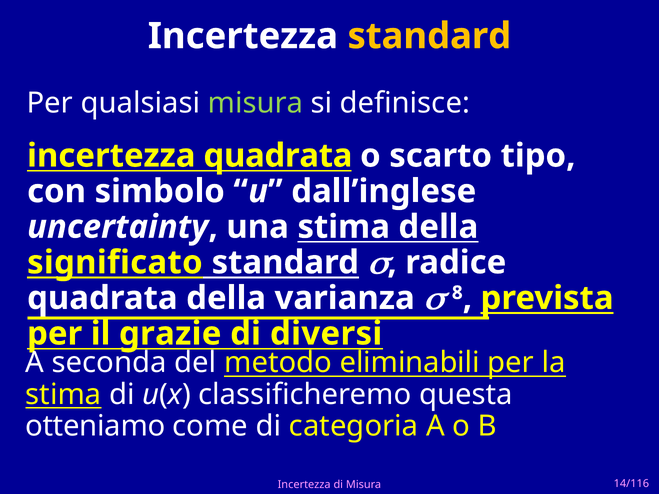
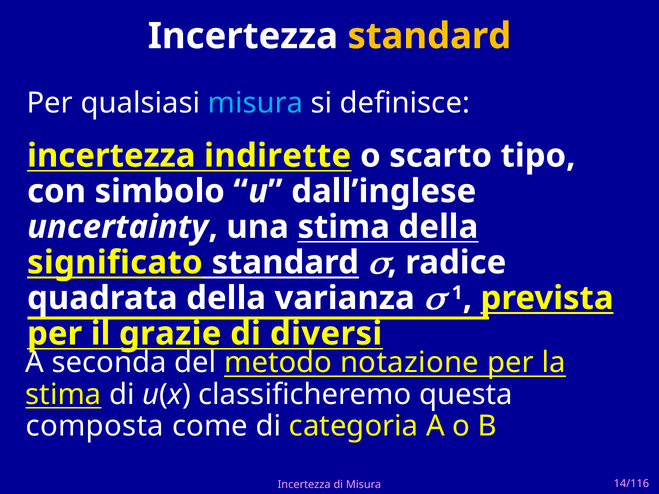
misura at (255, 103) colour: light green -> light blue
incertezza quadrata: quadrata -> indirette
8: 8 -> 1
eliminabili: eliminabili -> notazione
otteniamo: otteniamo -> composta
